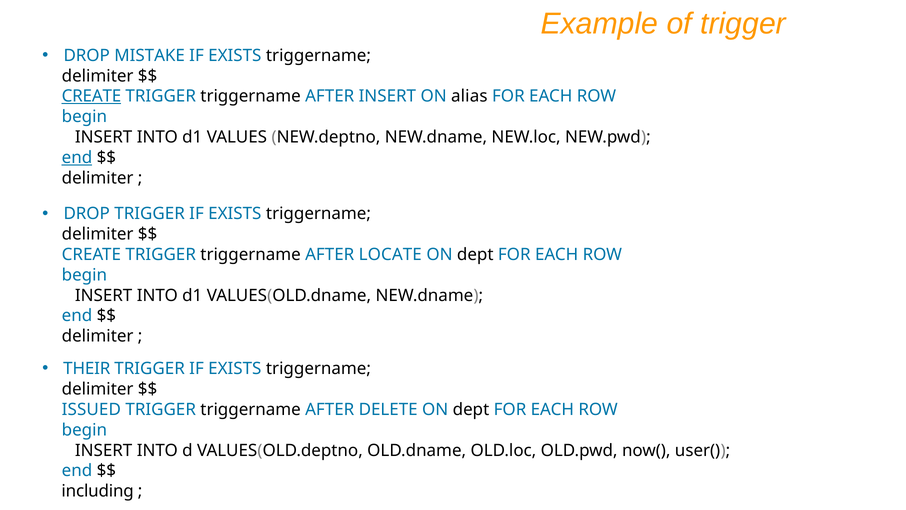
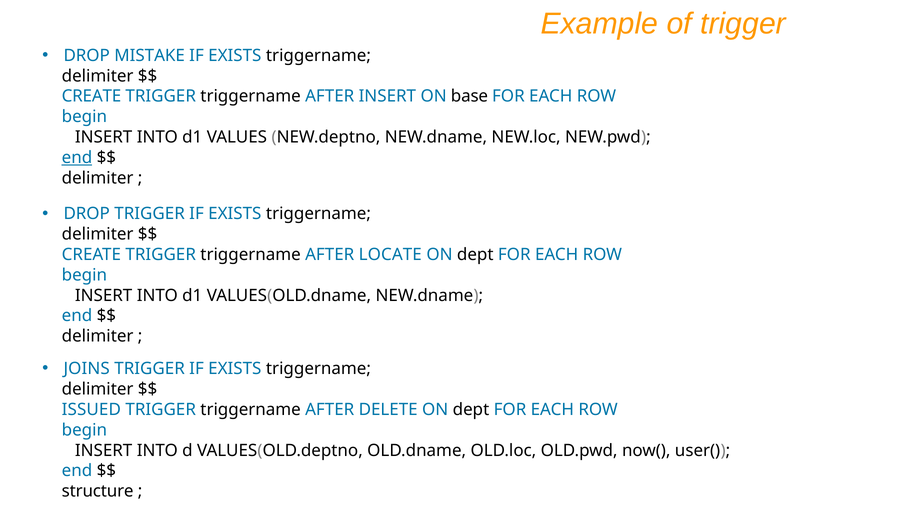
CREATE at (91, 96) underline: present -> none
alias: alias -> base
THEIR: THEIR -> JOINS
including: including -> structure
